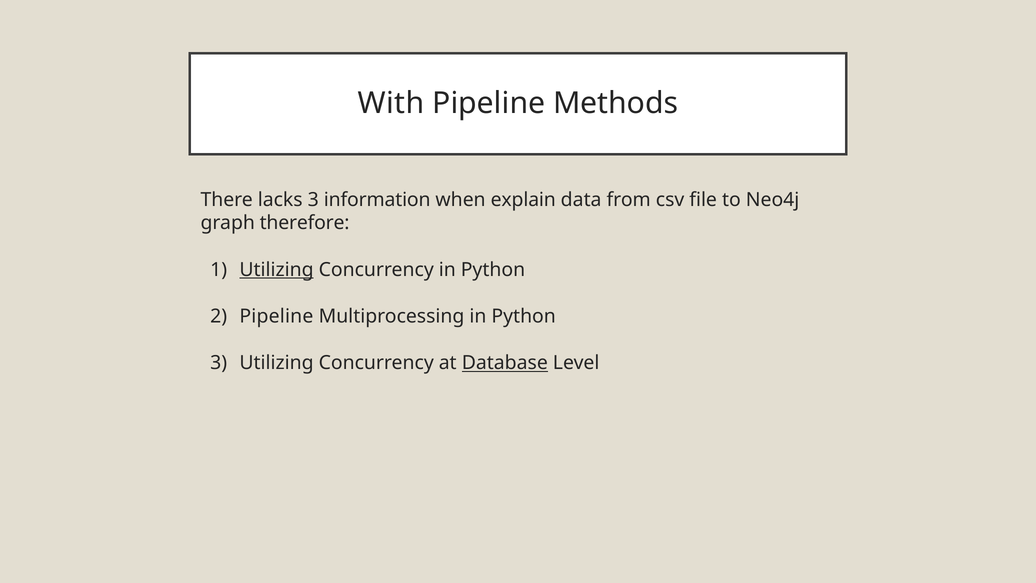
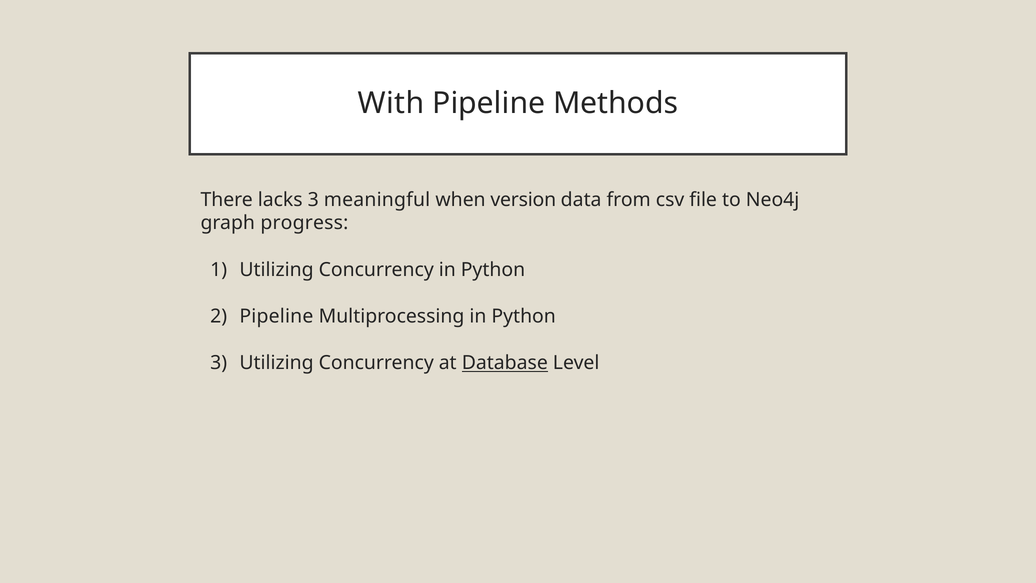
information: information -> meaningful
explain: explain -> version
therefore: therefore -> progress
Utilizing at (276, 270) underline: present -> none
